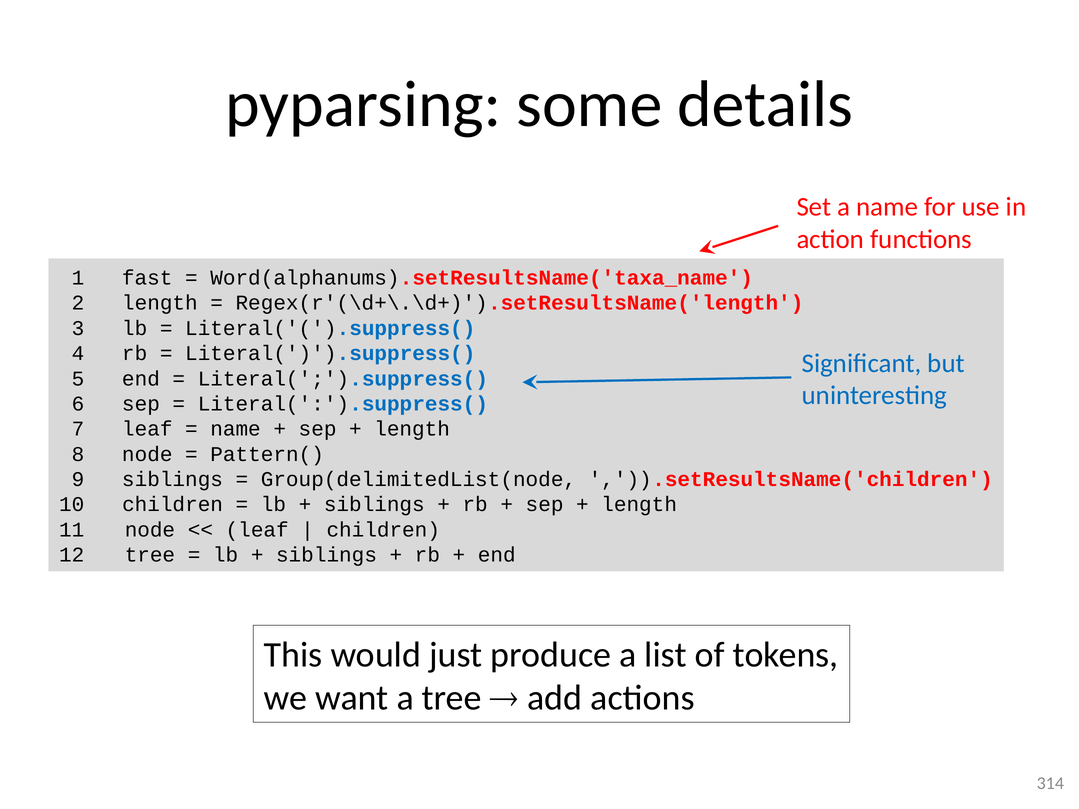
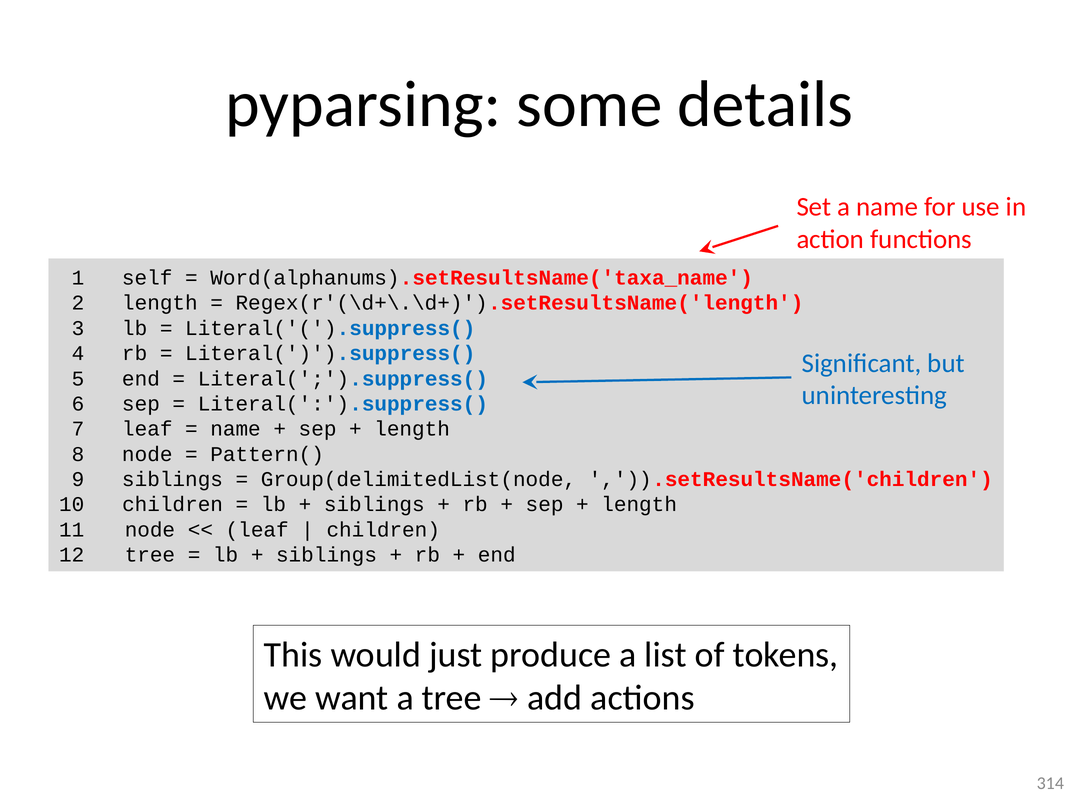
fast: fast -> self
